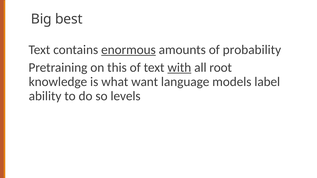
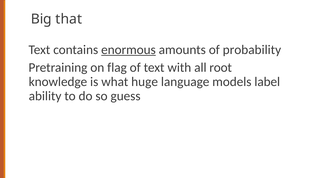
best: best -> that
this: this -> flag
with underline: present -> none
want: want -> huge
levels: levels -> guess
